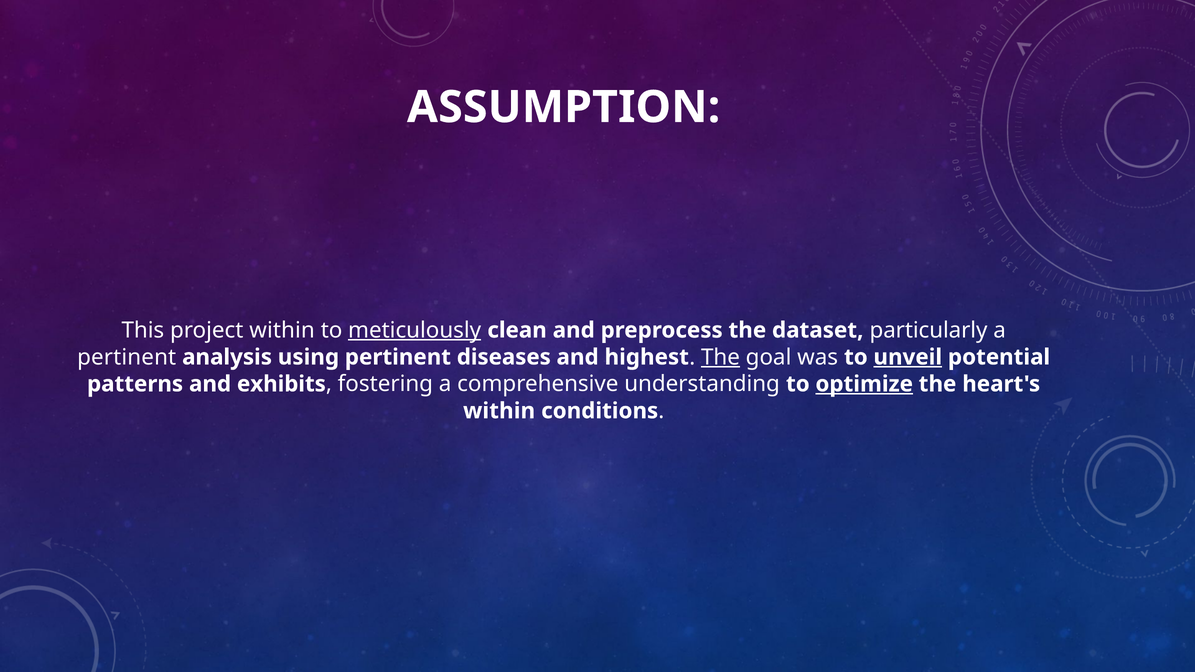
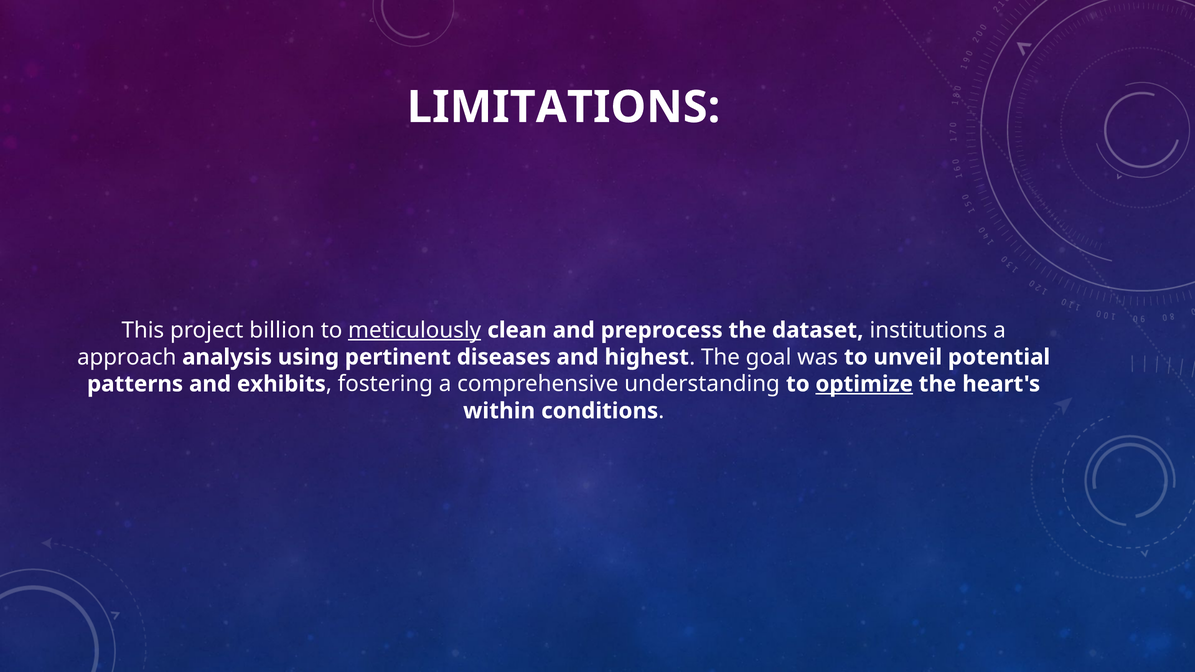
ASSUMPTION: ASSUMPTION -> LIMITATIONS
project within: within -> billion
particularly: particularly -> institutions
pertinent at (127, 357): pertinent -> approach
The at (721, 357) underline: present -> none
unveil underline: present -> none
